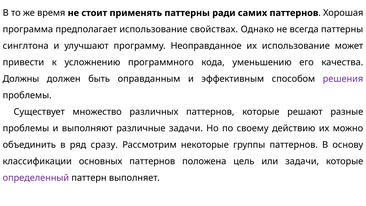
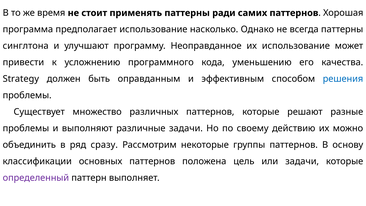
свойствах: свойствах -> насколько
Должны: Должны -> Strategy
решения colour: purple -> blue
